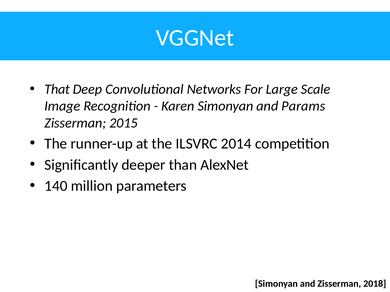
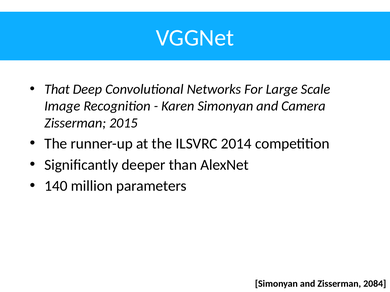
Params: Params -> Camera
2018: 2018 -> 2084
